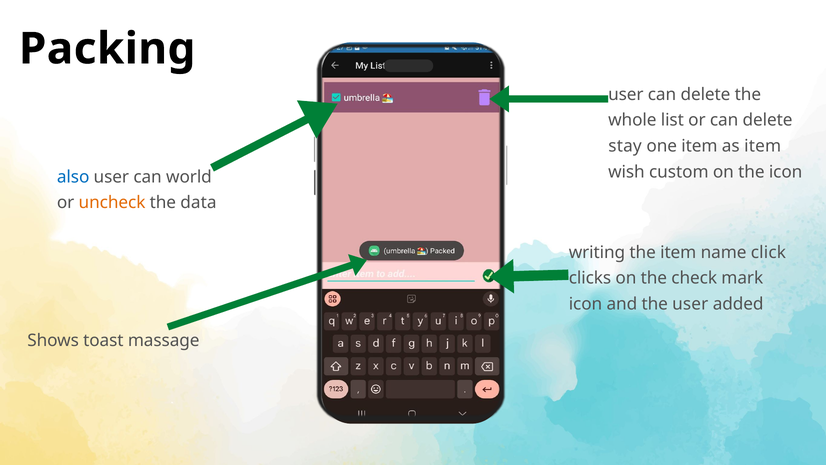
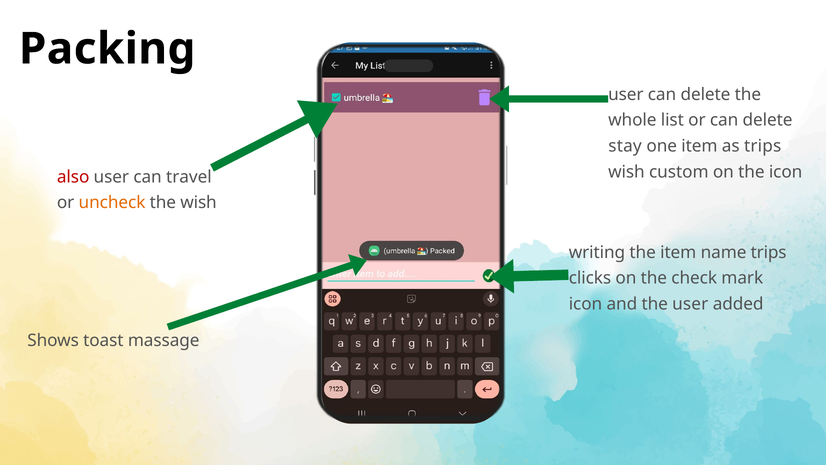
as item: item -> trips
also colour: blue -> red
world: world -> travel
the data: data -> wish
name click: click -> trips
